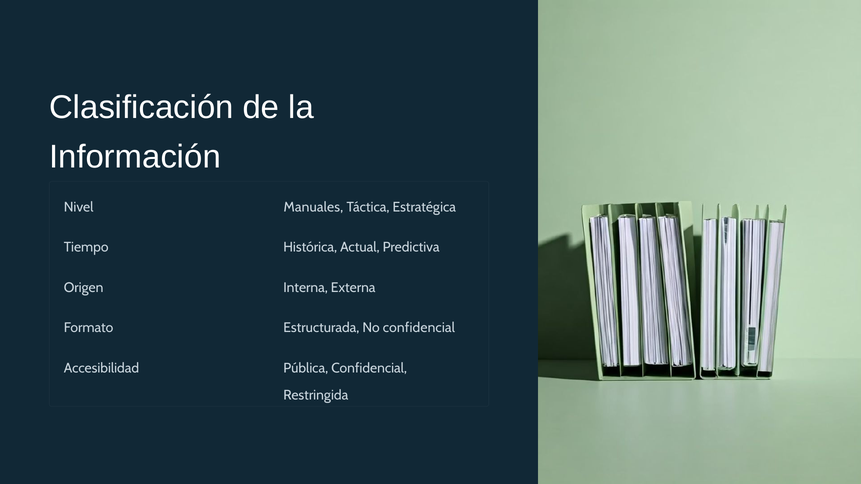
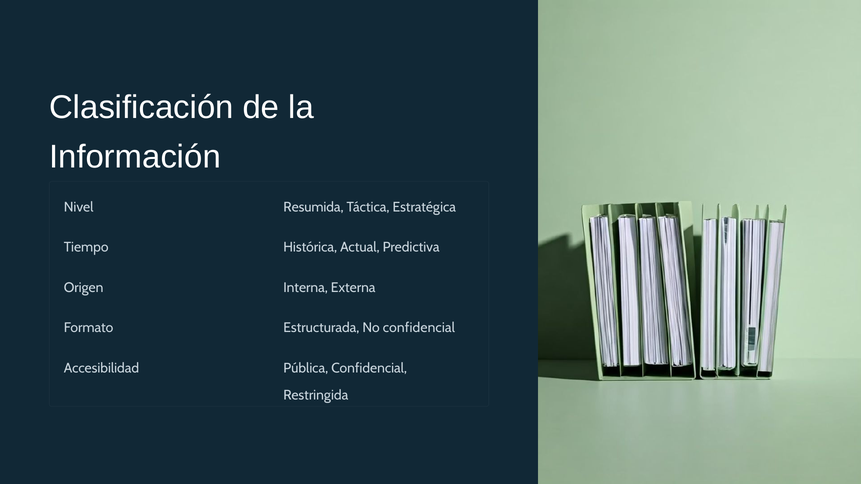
Manuales: Manuales -> Resumida
